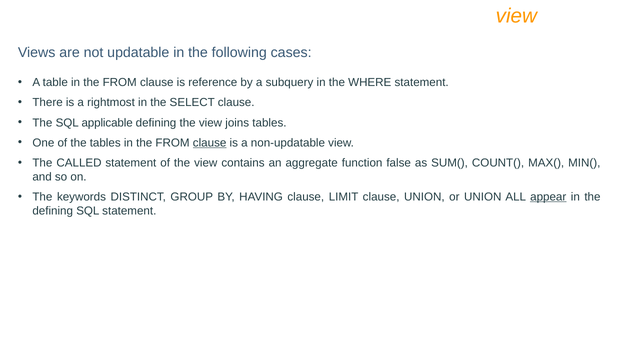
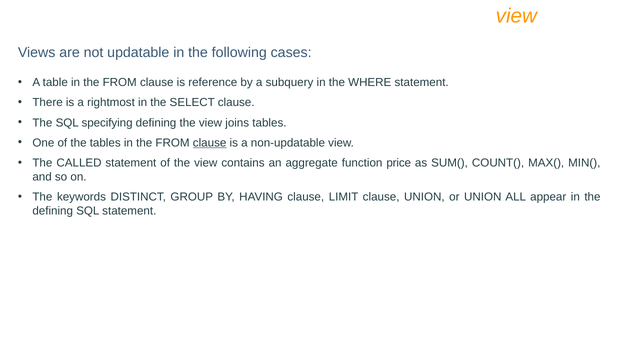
applicable: applicable -> specifying
false: false -> price
appear underline: present -> none
